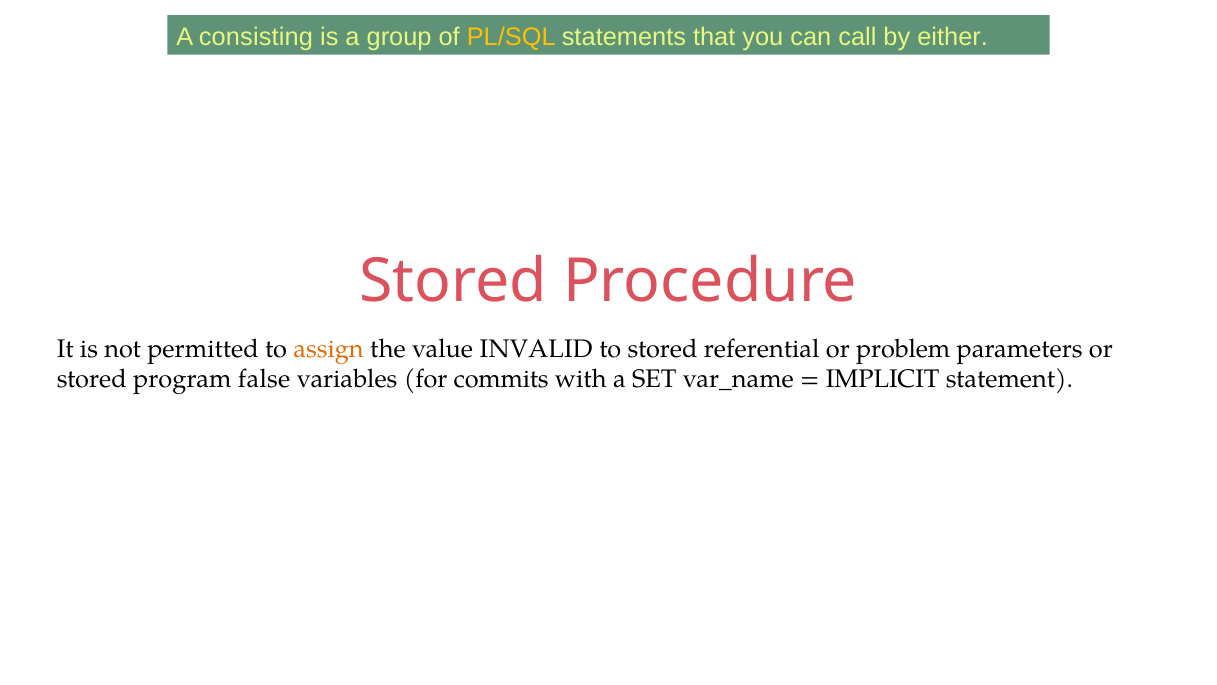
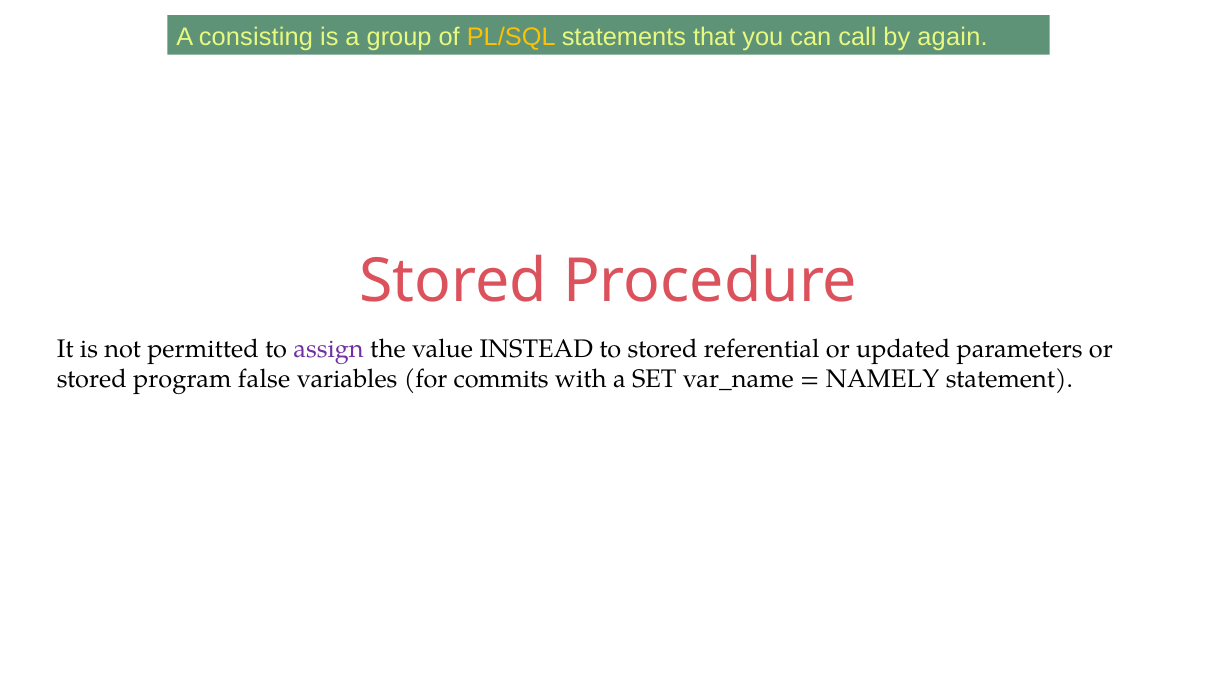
either: either -> again
assign colour: orange -> purple
INVALID: INVALID -> INSTEAD
problem: problem -> updated
IMPLICIT: IMPLICIT -> NAMELY
